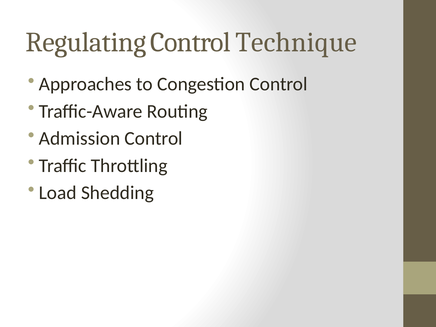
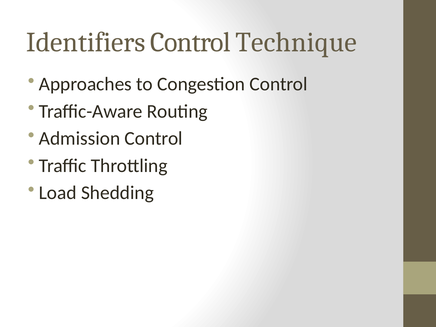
Regulating: Regulating -> Identifiers
